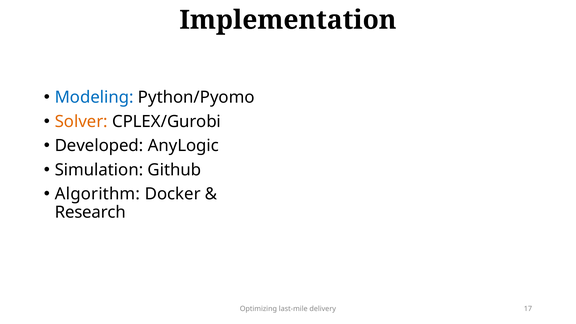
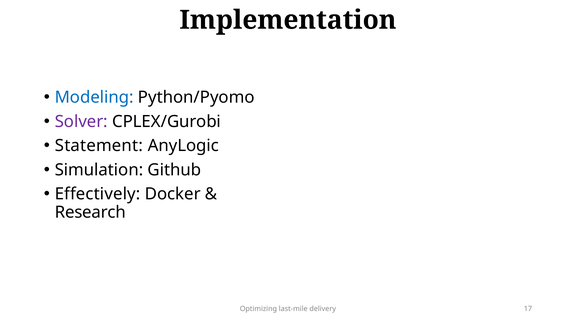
Solver colour: orange -> purple
Developed: Developed -> Statement
Algorithm: Algorithm -> Effectively
